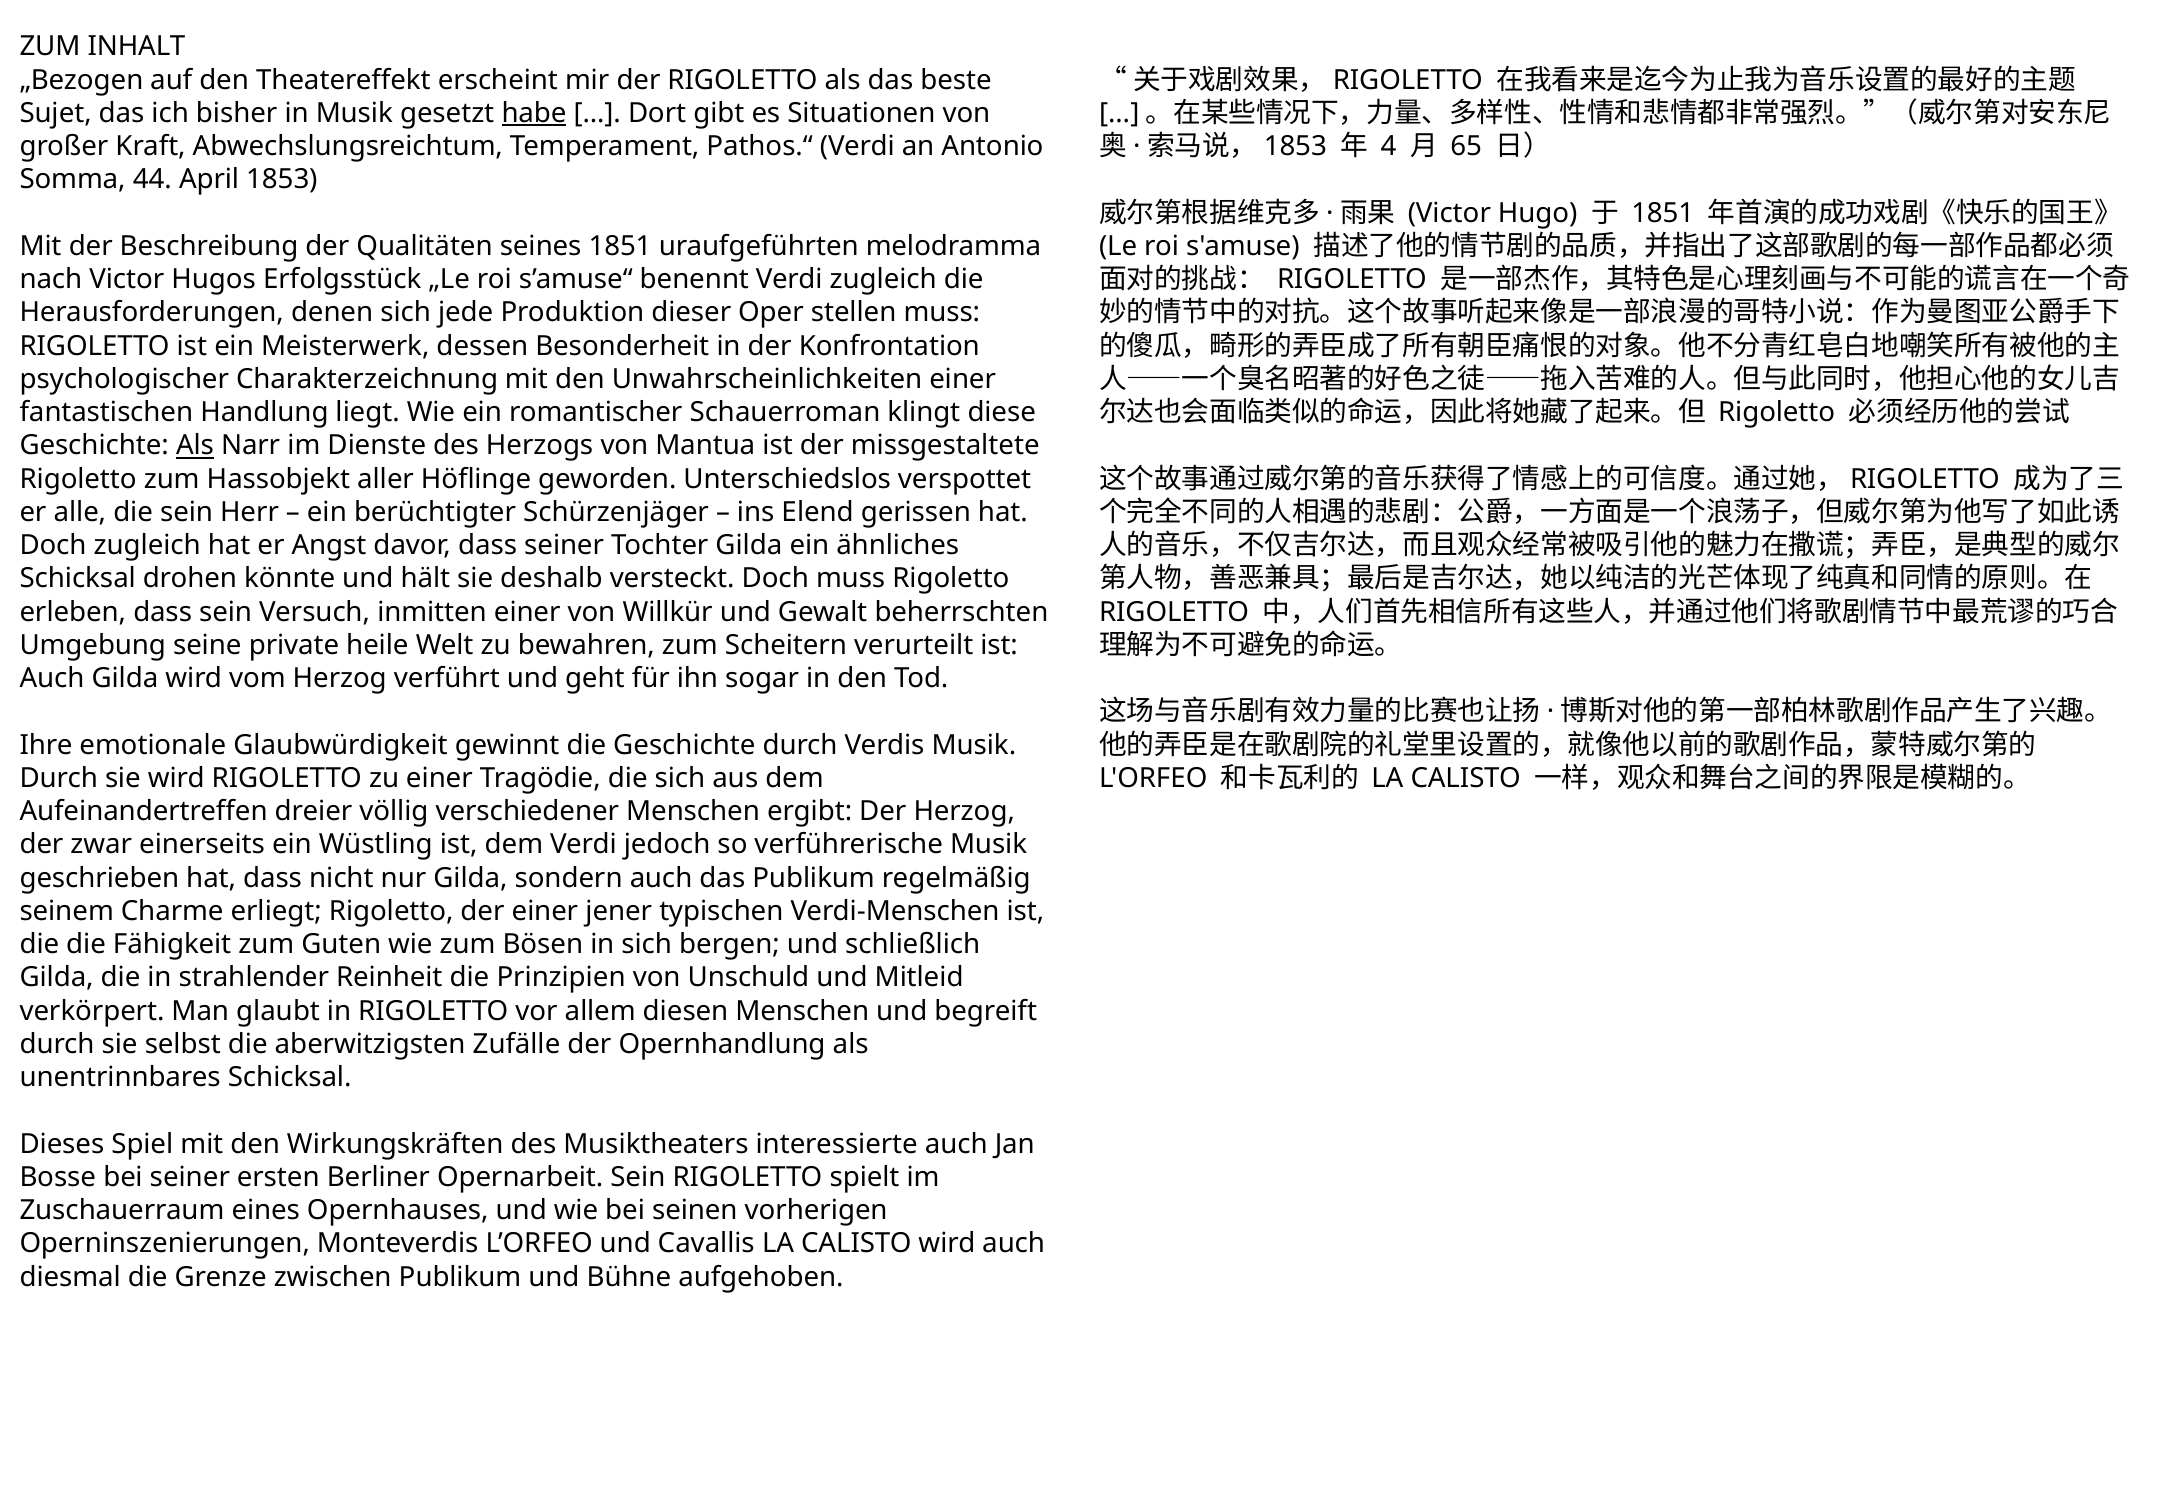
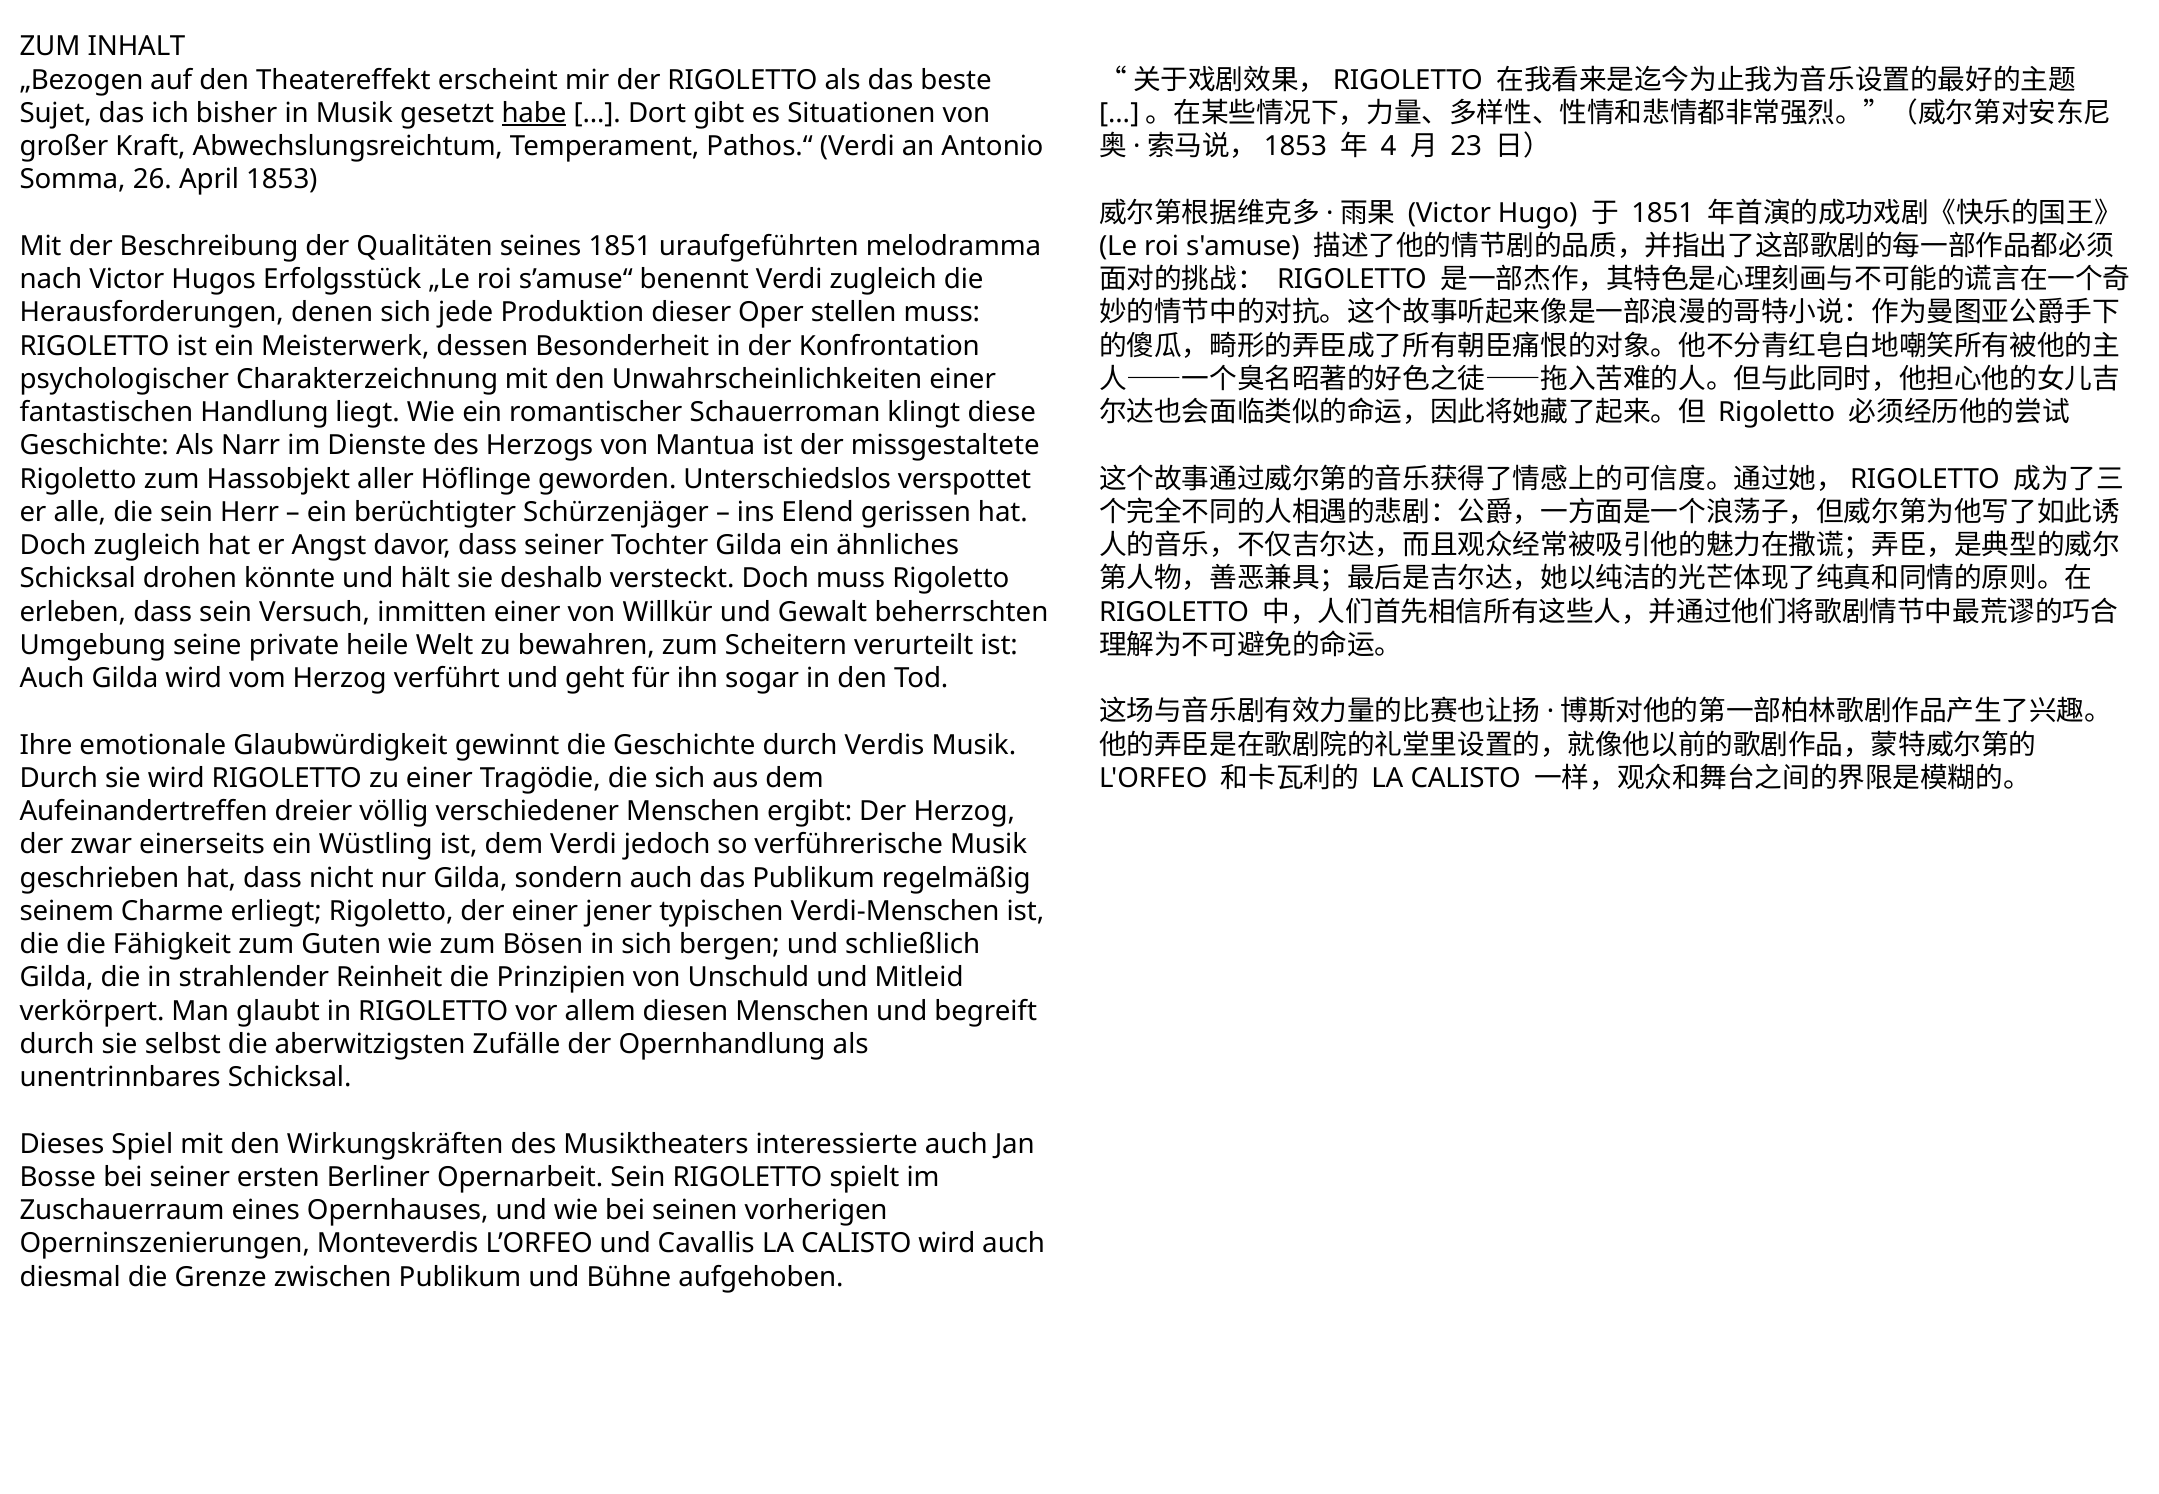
65: 65 -> 23
44: 44 -> 26
Als at (195, 446) underline: present -> none
